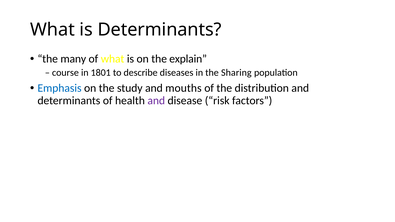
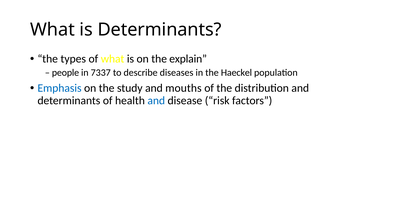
many: many -> types
course: course -> people
1801: 1801 -> 7337
Sharing: Sharing -> Haeckel
and at (156, 101) colour: purple -> blue
